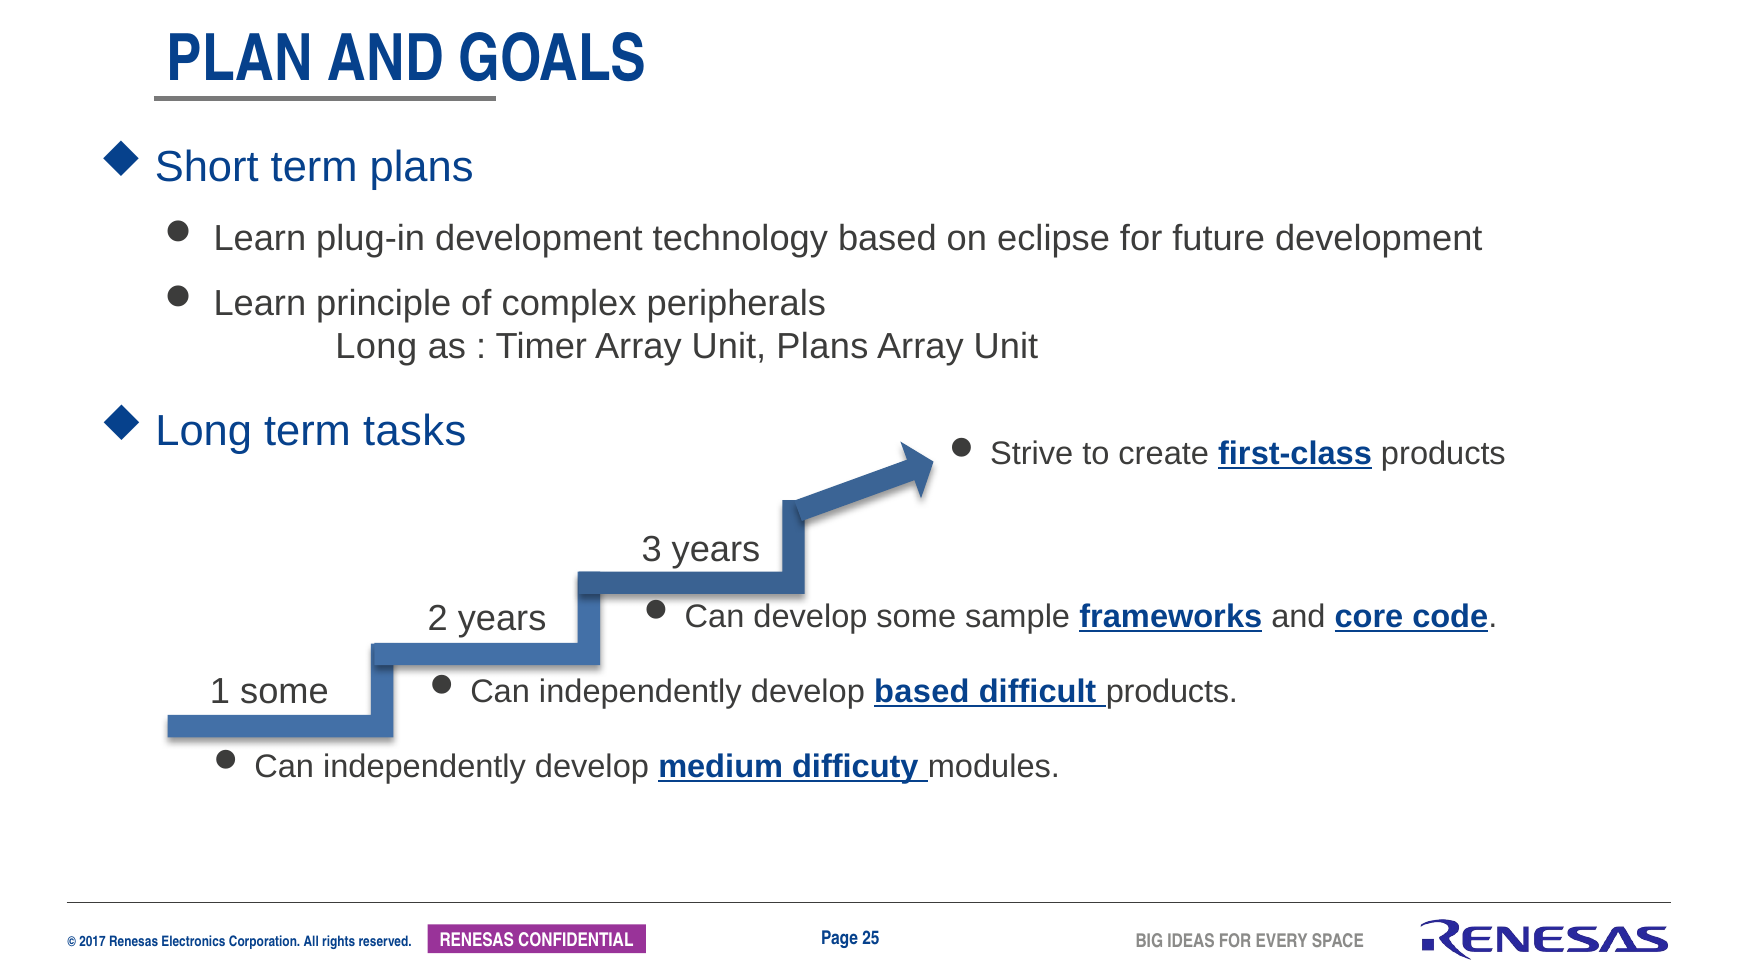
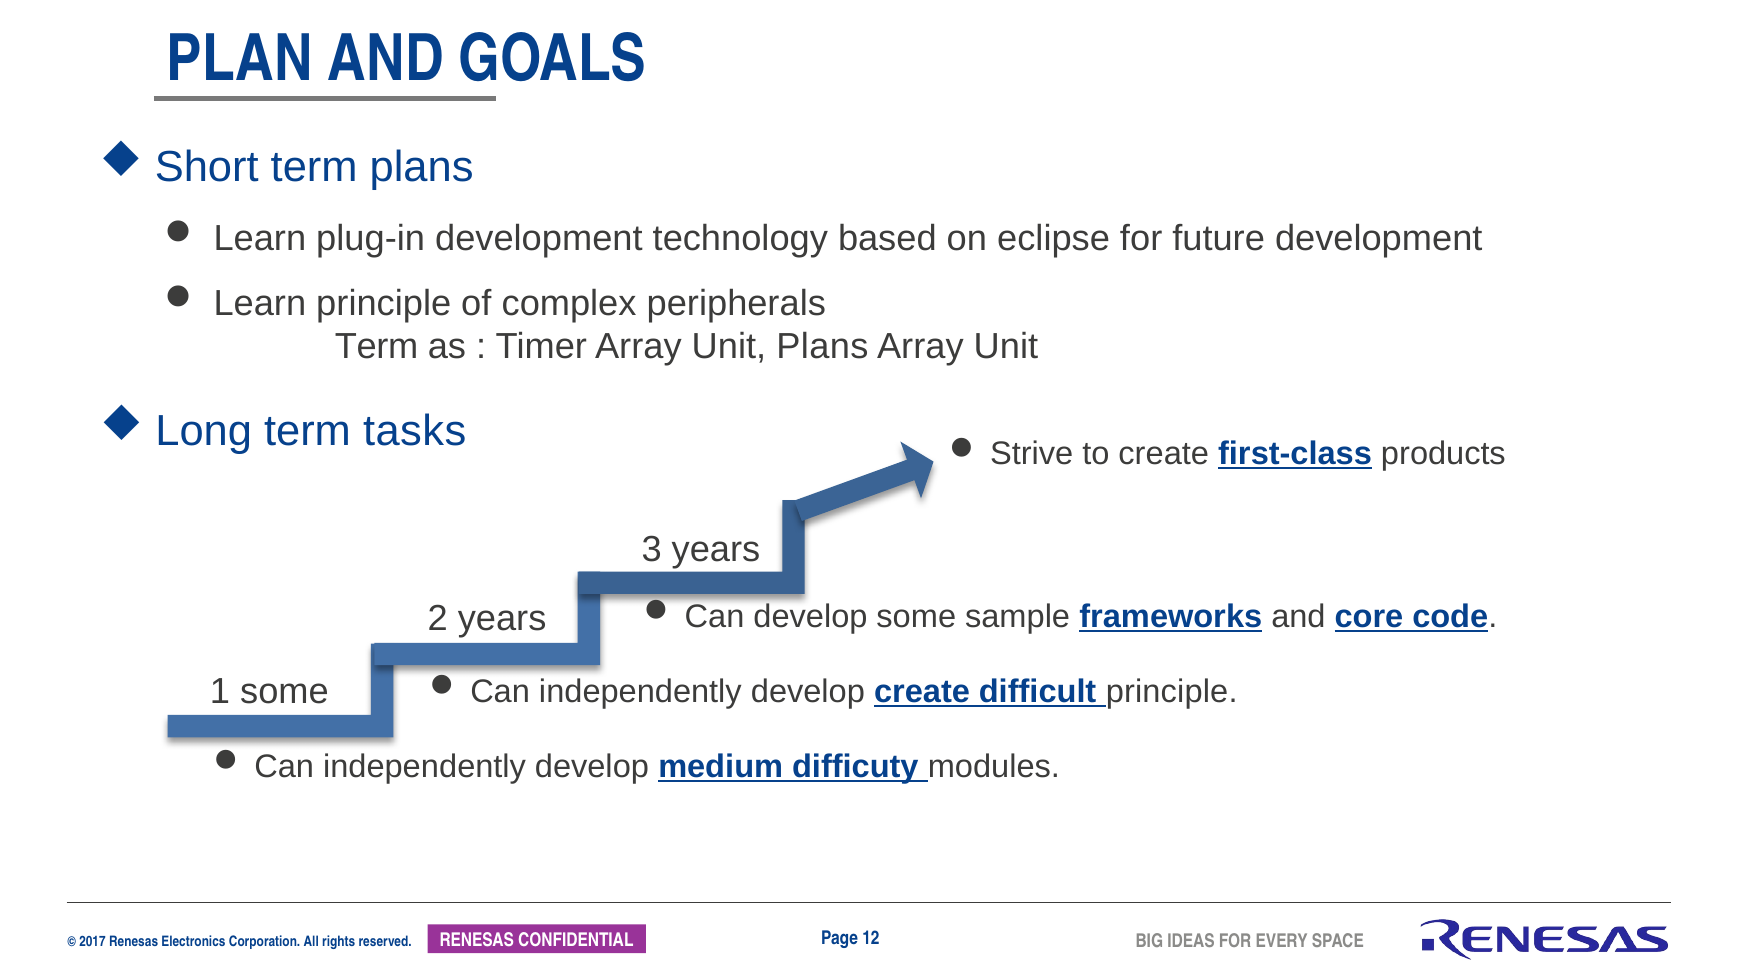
Long at (376, 347): Long -> Term
develop based: based -> create
difficult products: products -> principle
25: 25 -> 12
